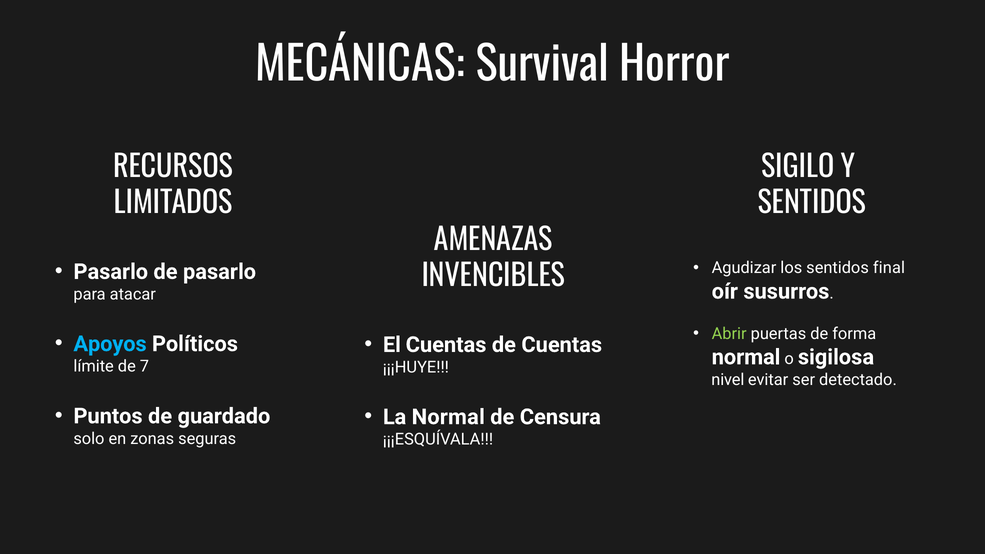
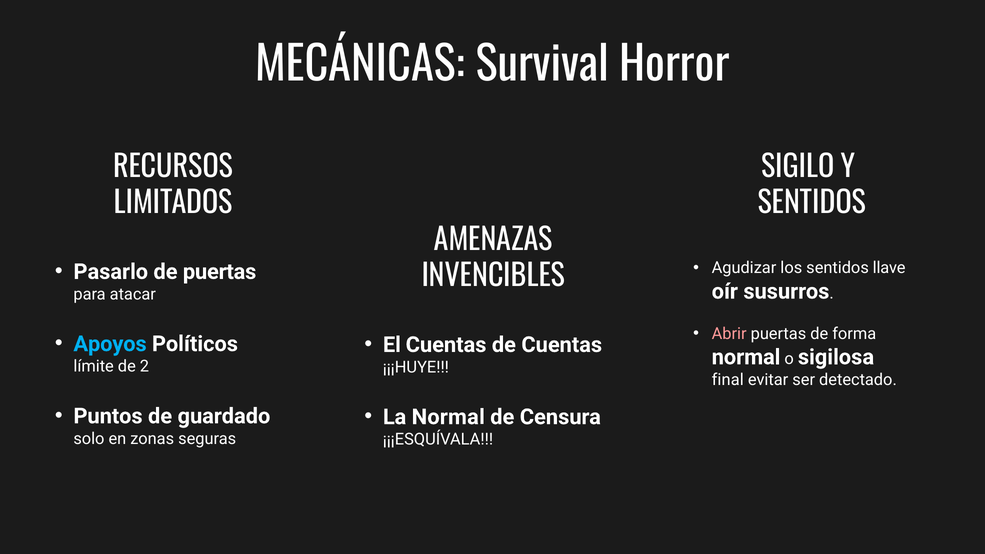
final: final -> llave
de pasarlo: pasarlo -> puertas
Abrir colour: light green -> pink
7: 7 -> 2
nivel: nivel -> final
